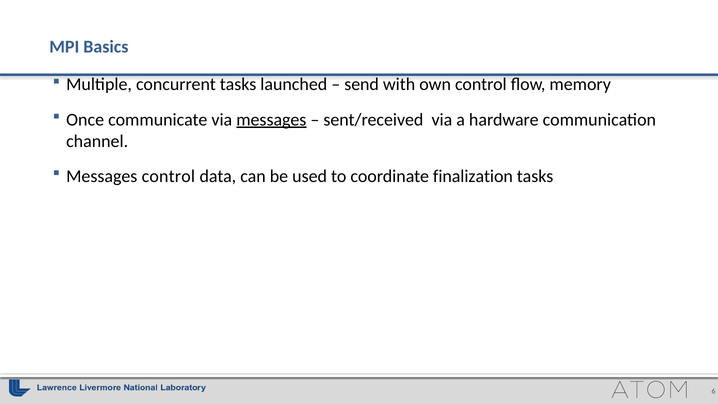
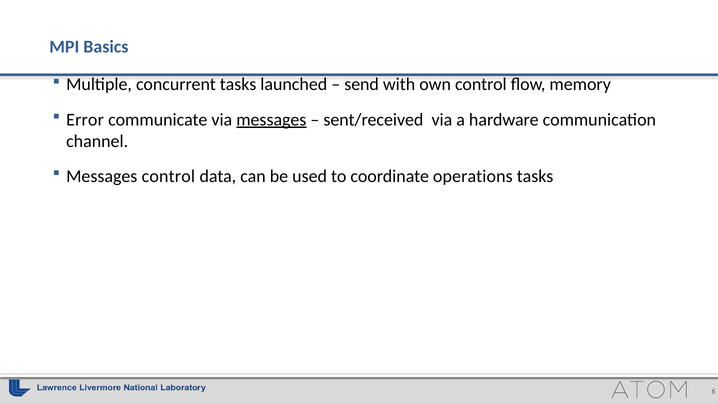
Once: Once -> Error
finalization: finalization -> operations
